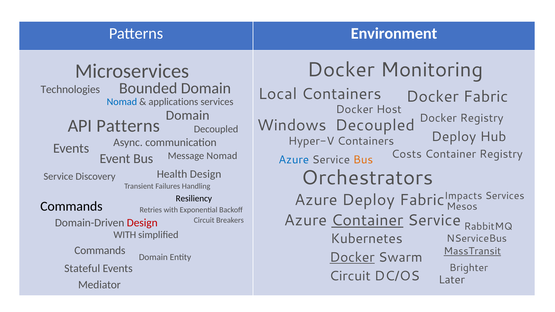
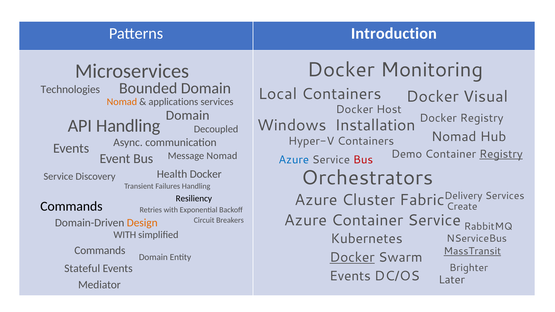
Environment: Environment -> Introduction
Docker Fabric: Fabric -> Visual
Nomad at (122, 102) colour: blue -> orange
API Patterns: Patterns -> Handling
Windows Decoupled: Decoupled -> Installation
Deploy at (454, 137): Deploy -> Nomad
Costs: Costs -> Demo
Registry at (501, 154) underline: none -> present
Bus at (363, 160) colour: orange -> red
Health Design: Design -> Docker
Impacts: Impacts -> Delivery
Azure Deploy: Deploy -> Cluster
Mesos: Mesos -> Create
Container at (367, 221) underline: present -> none
Design at (142, 223) colour: red -> orange
Circuit at (350, 276): Circuit -> Events
